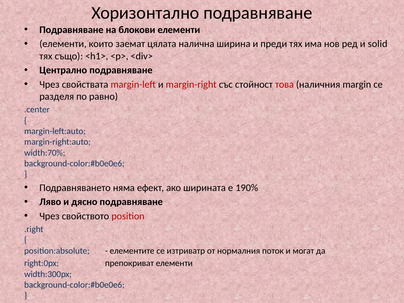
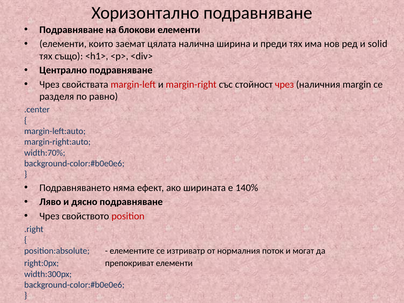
стойност това: това -> чрез
190%: 190% -> 140%
